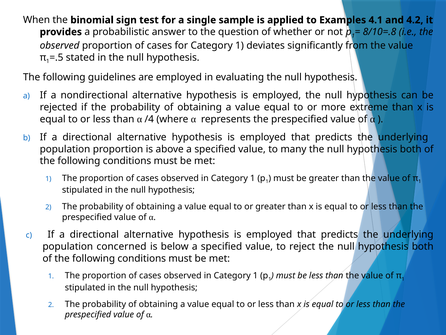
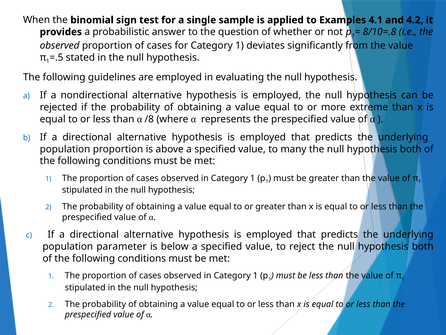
/4: /4 -> /8
concerned: concerned -> parameter
